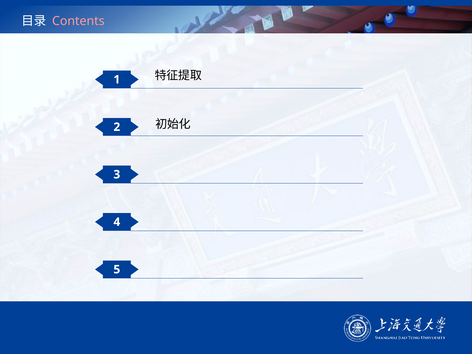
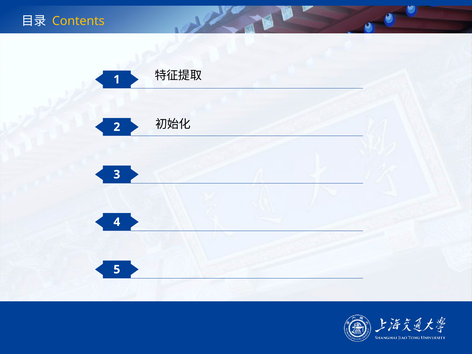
Contents colour: pink -> yellow
